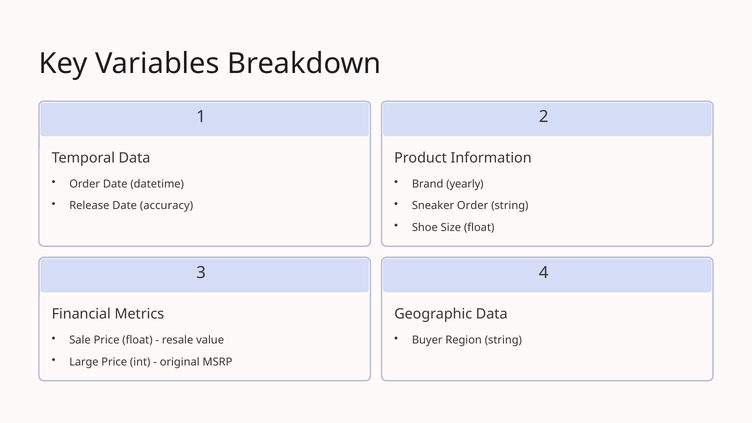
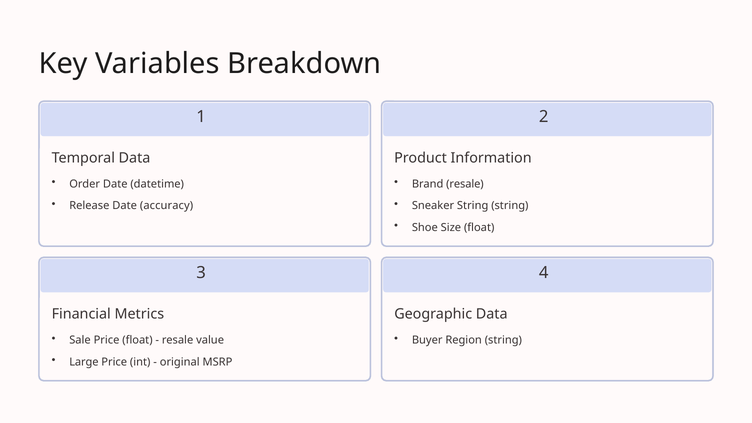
Brand yearly: yearly -> resale
Sneaker Order: Order -> String
